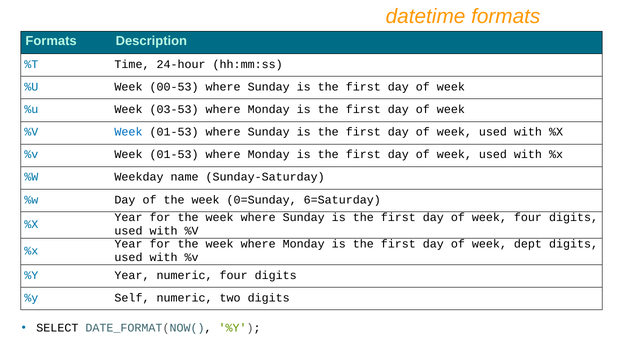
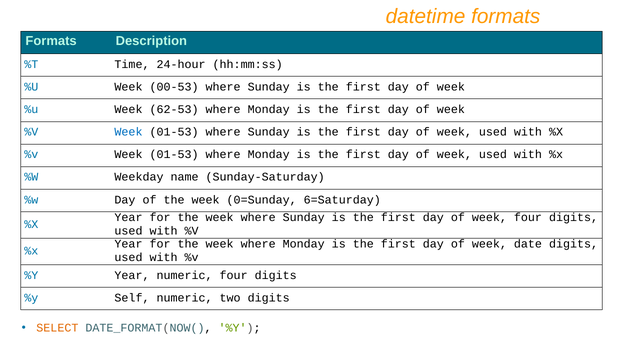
03-53: 03-53 -> 62-53
dept: dept -> date
SELECT colour: black -> orange
